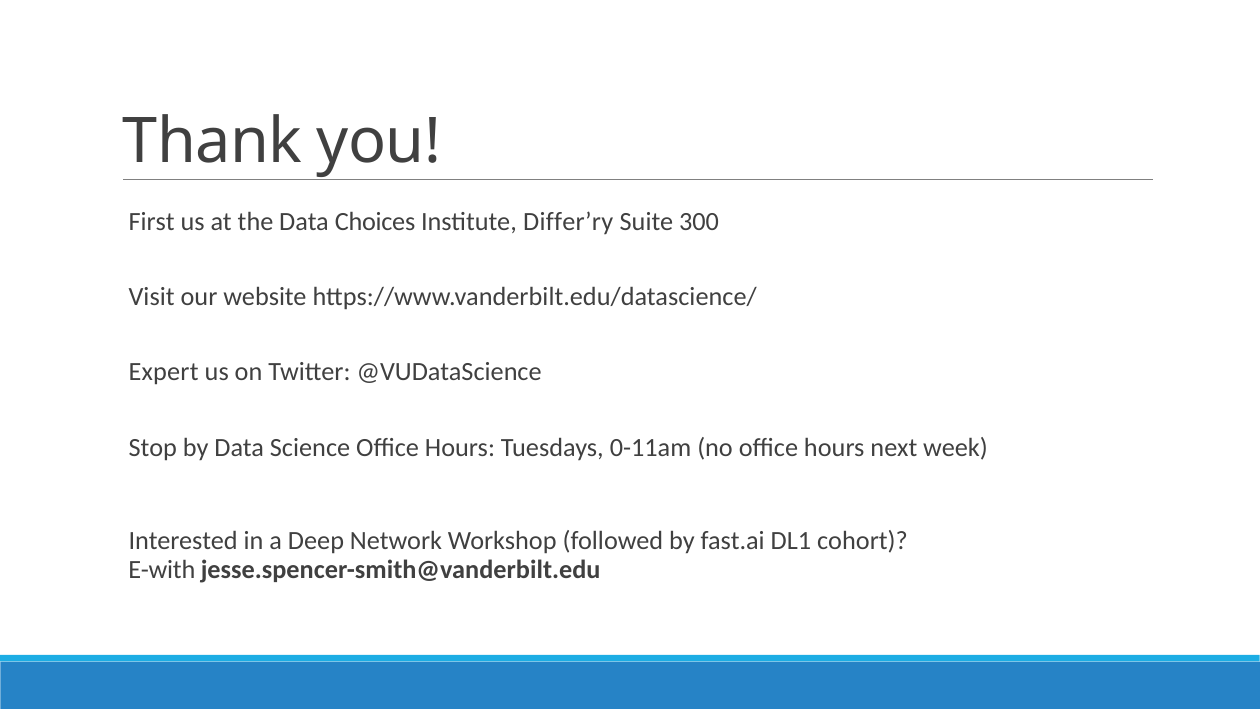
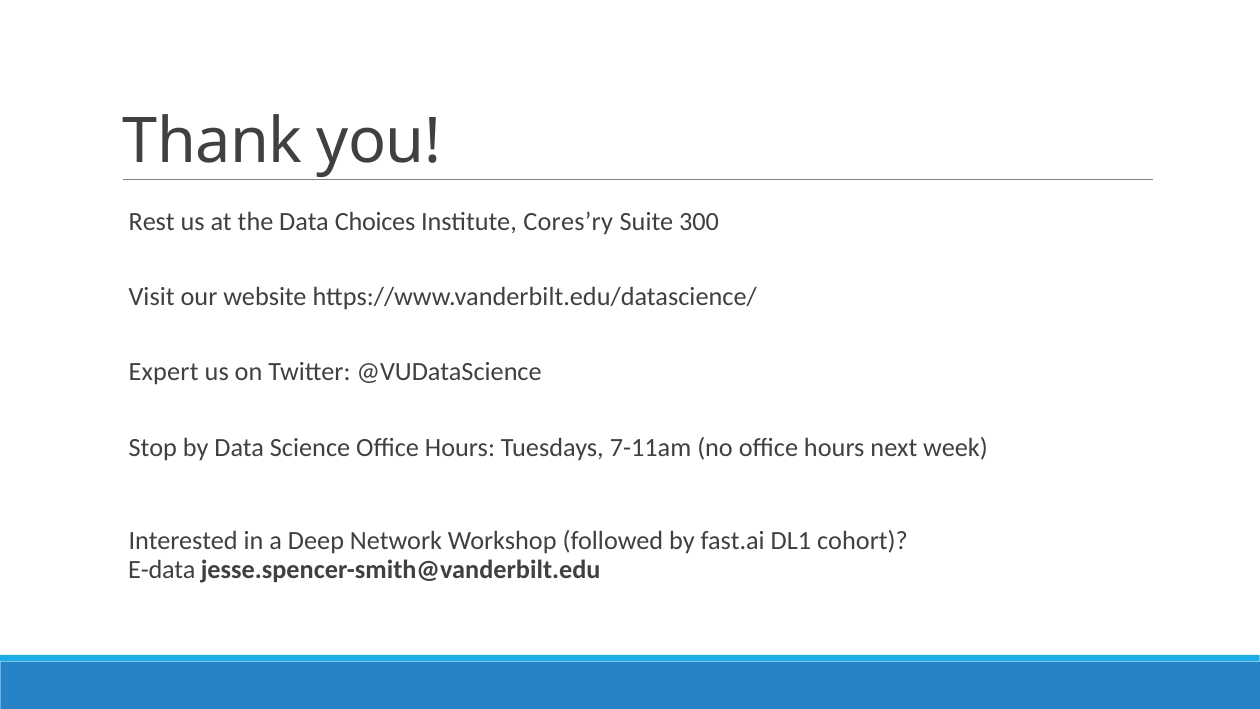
First: First -> Rest
Differ’ry: Differ’ry -> Cores’ry
0-11am: 0-11am -> 7-11am
E-with: E-with -> E-data
